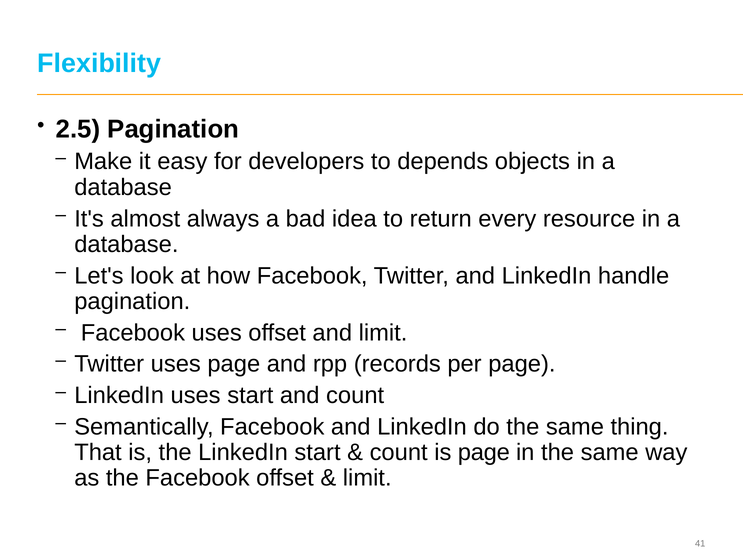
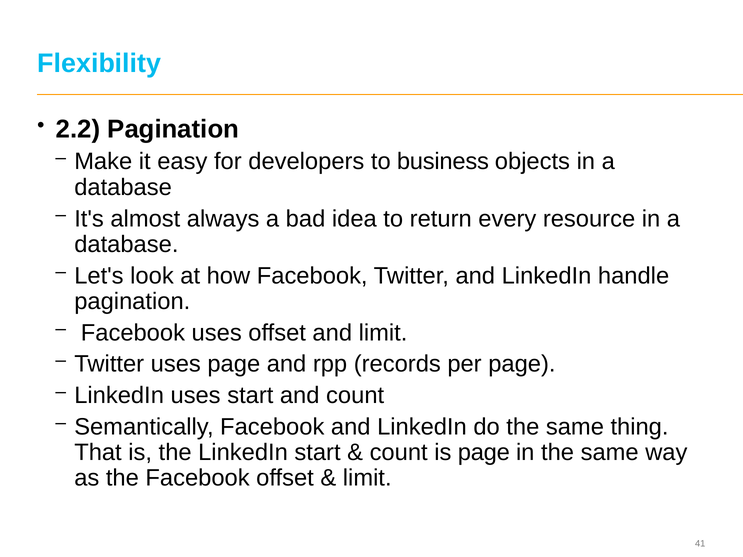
2.5: 2.5 -> 2.2
depends: depends -> business
